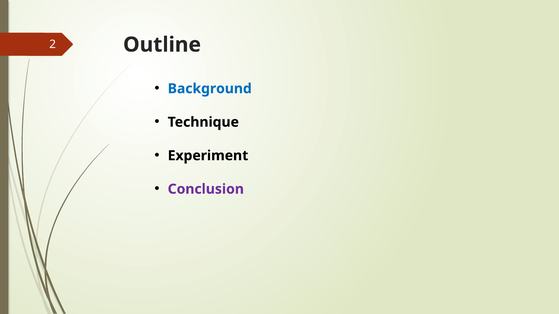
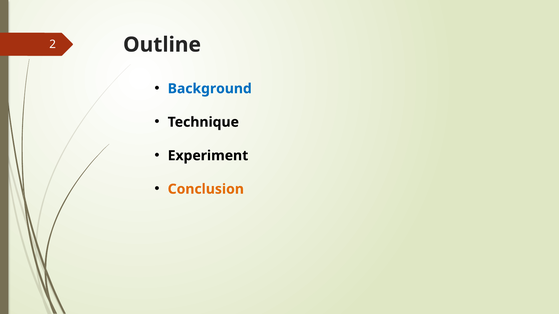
Conclusion colour: purple -> orange
